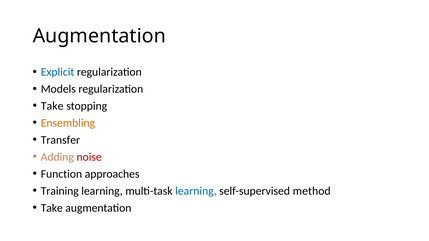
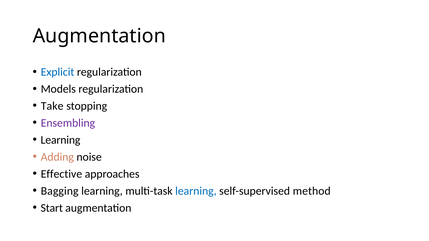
Ensembling colour: orange -> purple
Transfer at (60, 140): Transfer -> Learning
noise colour: red -> black
Function: Function -> Effective
Training: Training -> Bagging
Take at (52, 208): Take -> Start
